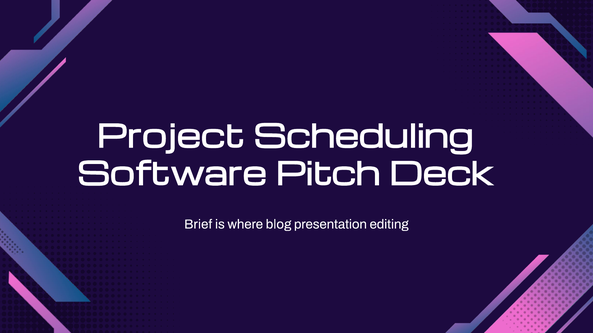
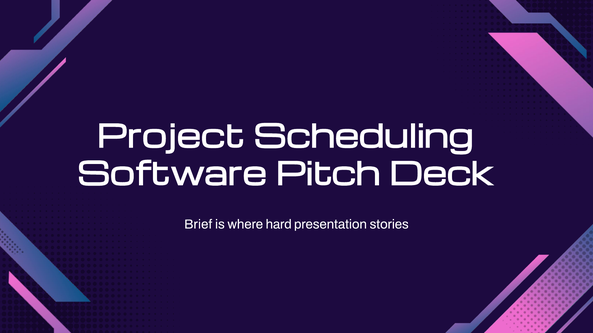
blog: blog -> hard
editing: editing -> stories
